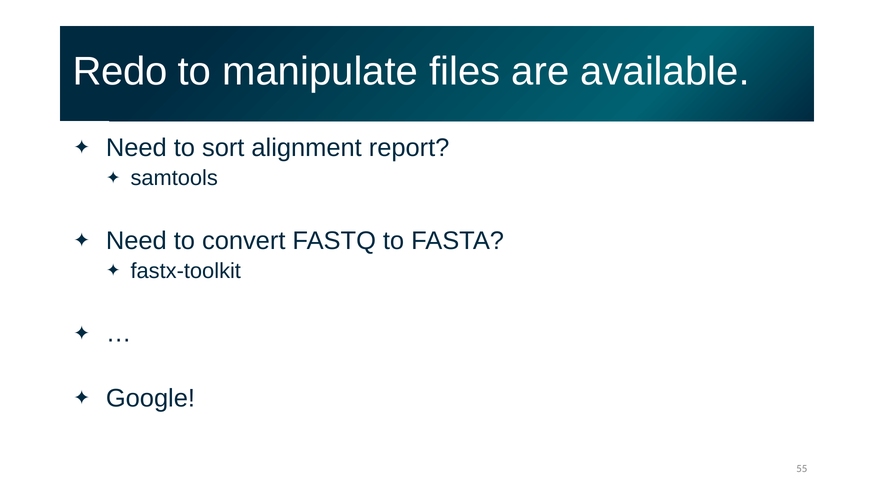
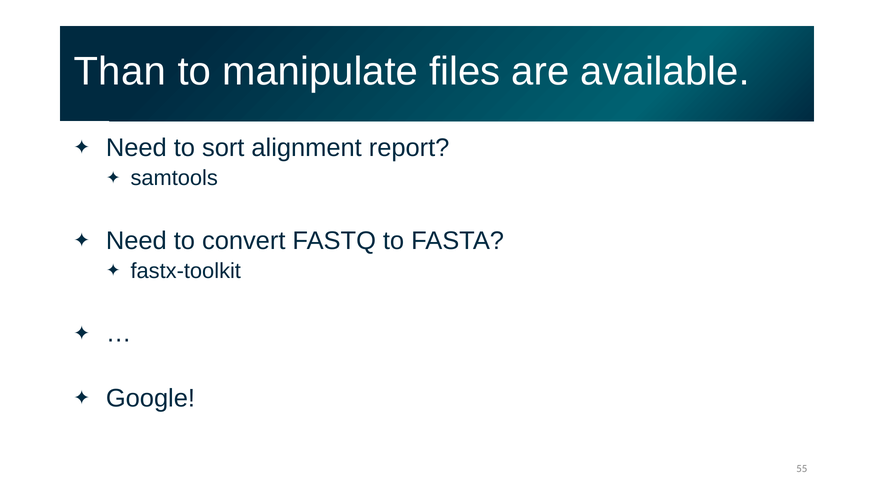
Redo: Redo -> Than
